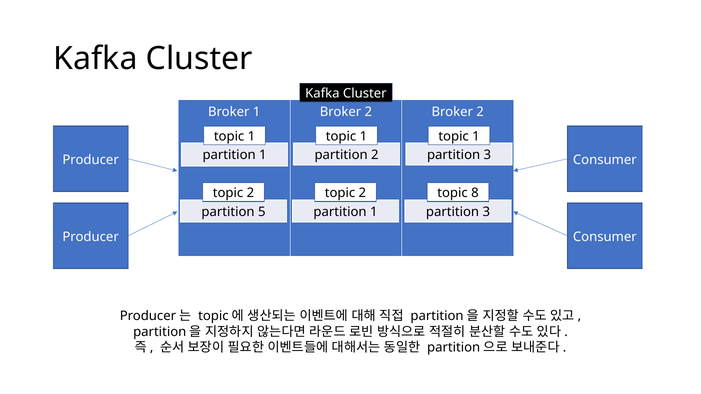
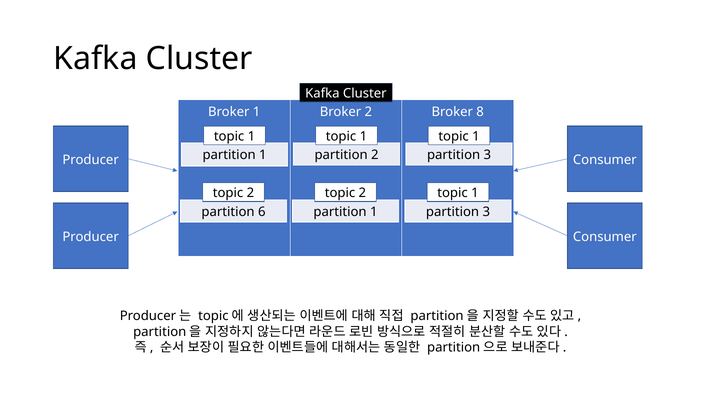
2 Broker 2: 2 -> 8
8 at (475, 193): 8 -> 1
5: 5 -> 6
